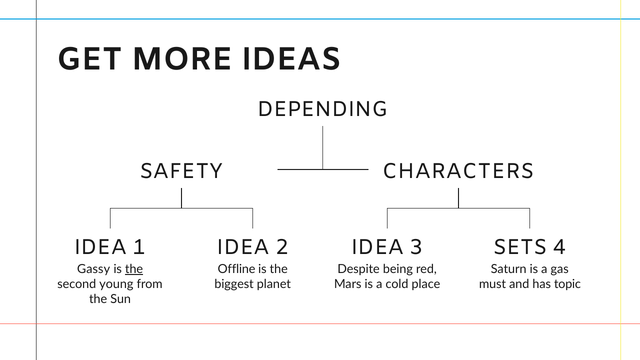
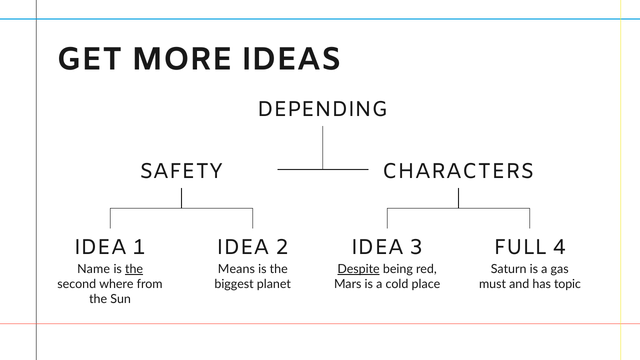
SETS: SETS -> FULL
Gassy: Gassy -> Name
Offline: Offline -> Means
Despite underline: none -> present
young: young -> where
